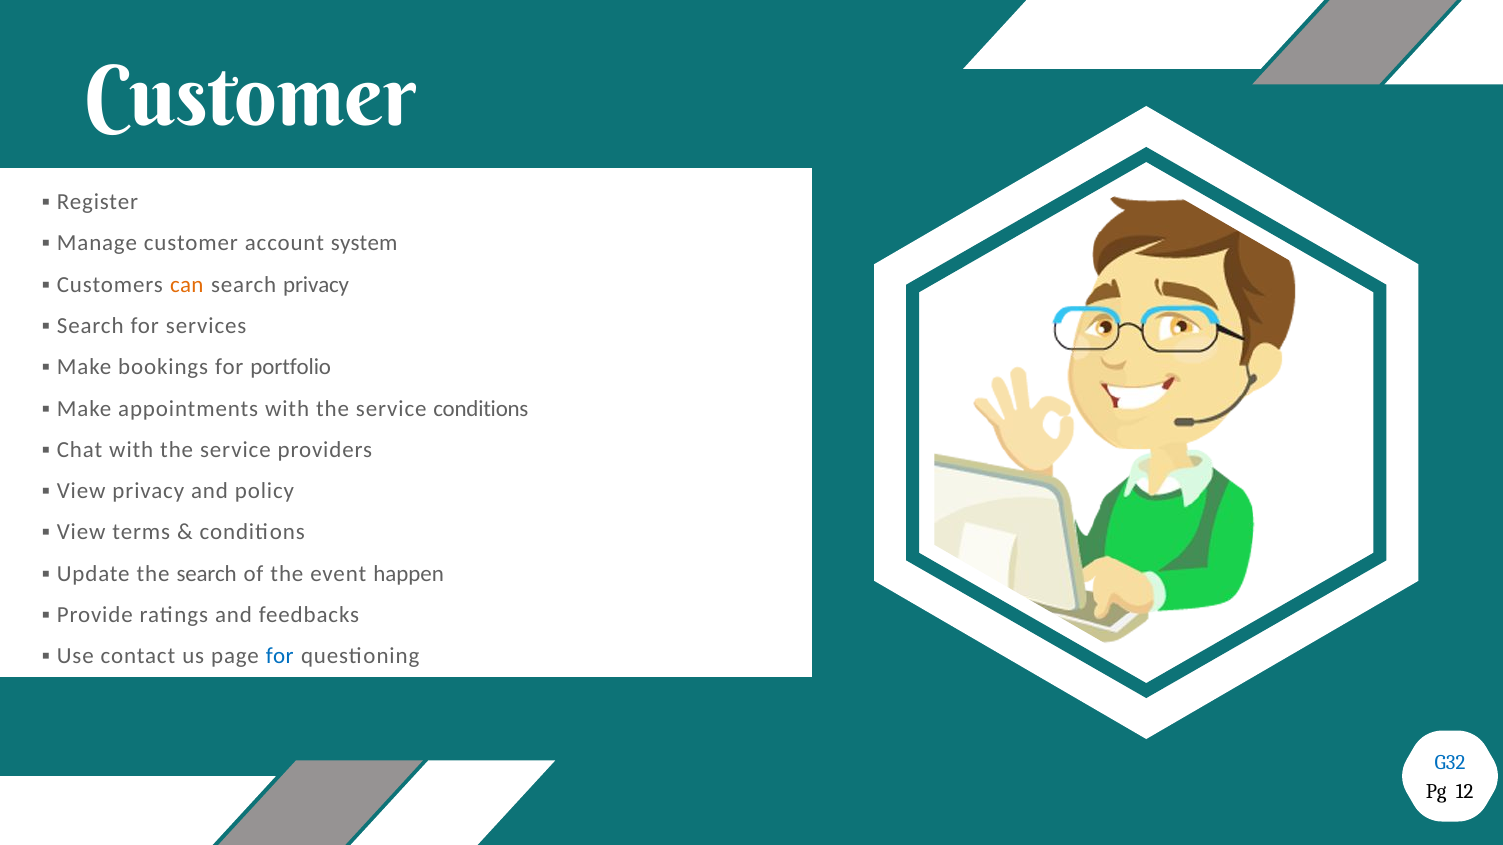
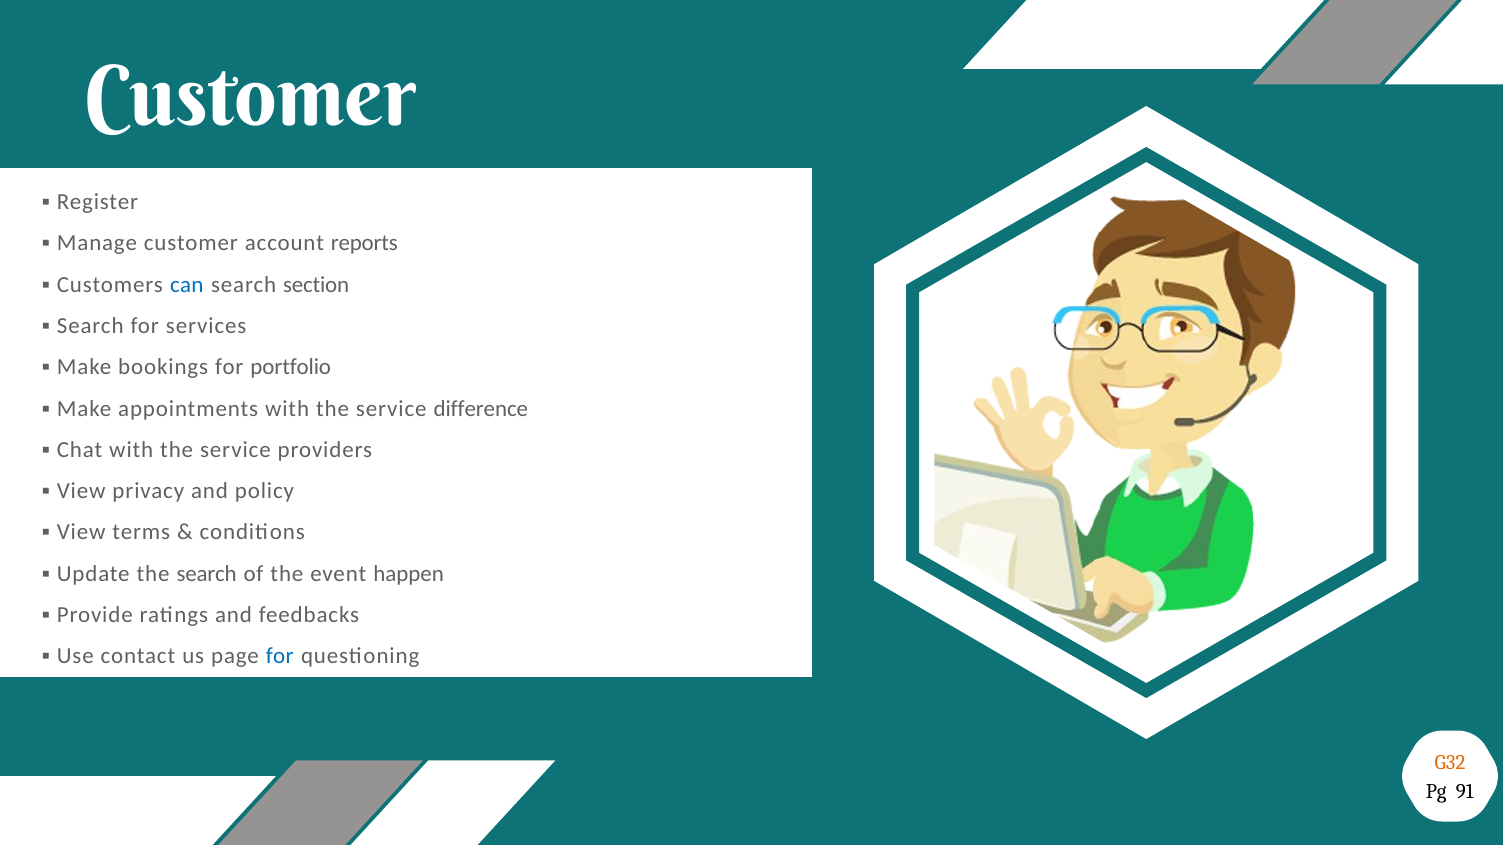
system: system -> reports
can colour: orange -> blue
search privacy: privacy -> section
service conditions: conditions -> difference
G32 colour: blue -> orange
12: 12 -> 91
